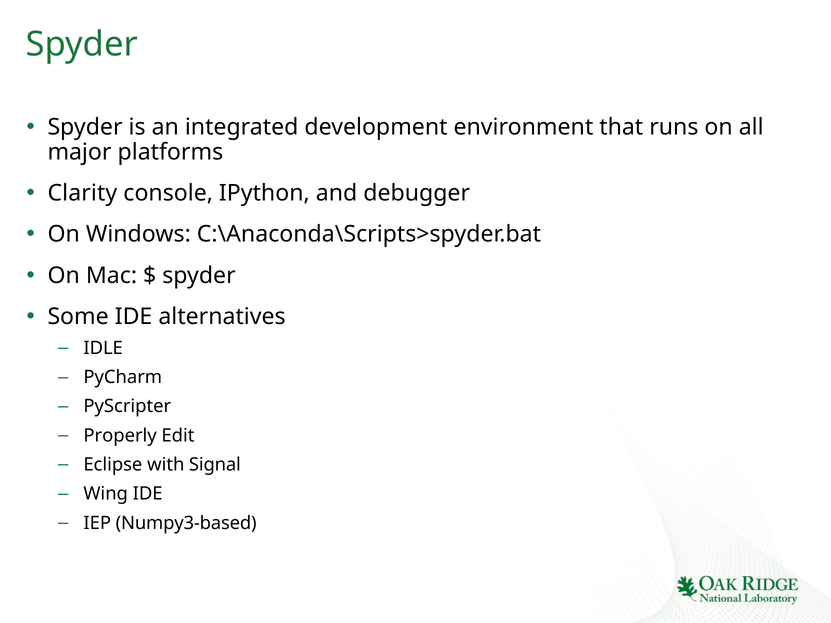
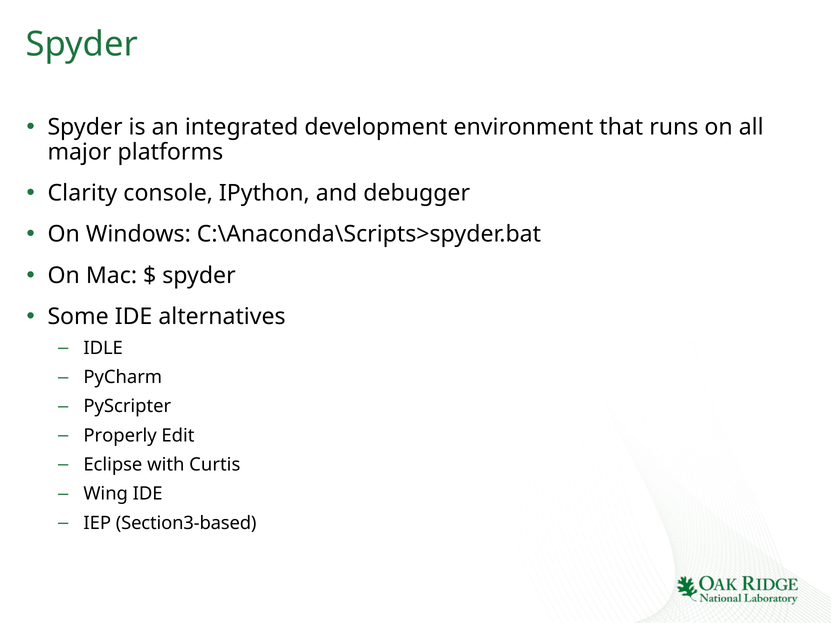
Signal: Signal -> Curtis
Numpy3-based: Numpy3-based -> Section3-based
